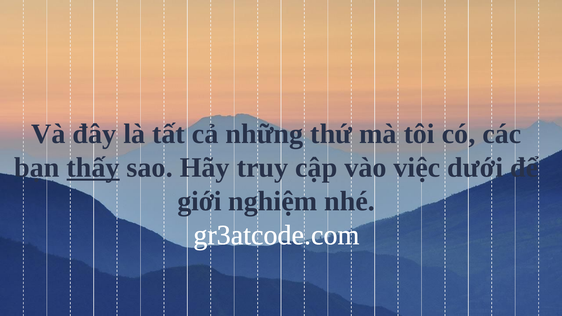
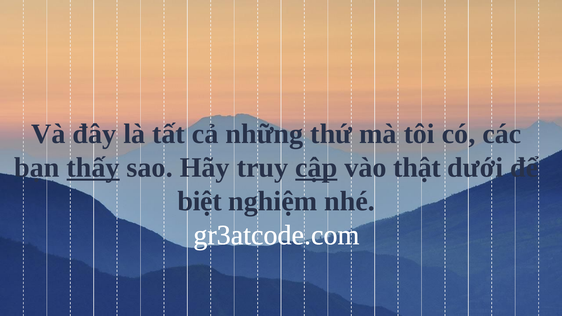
cập underline: none -> present
việc: việc -> thật
giới: giới -> biệt
